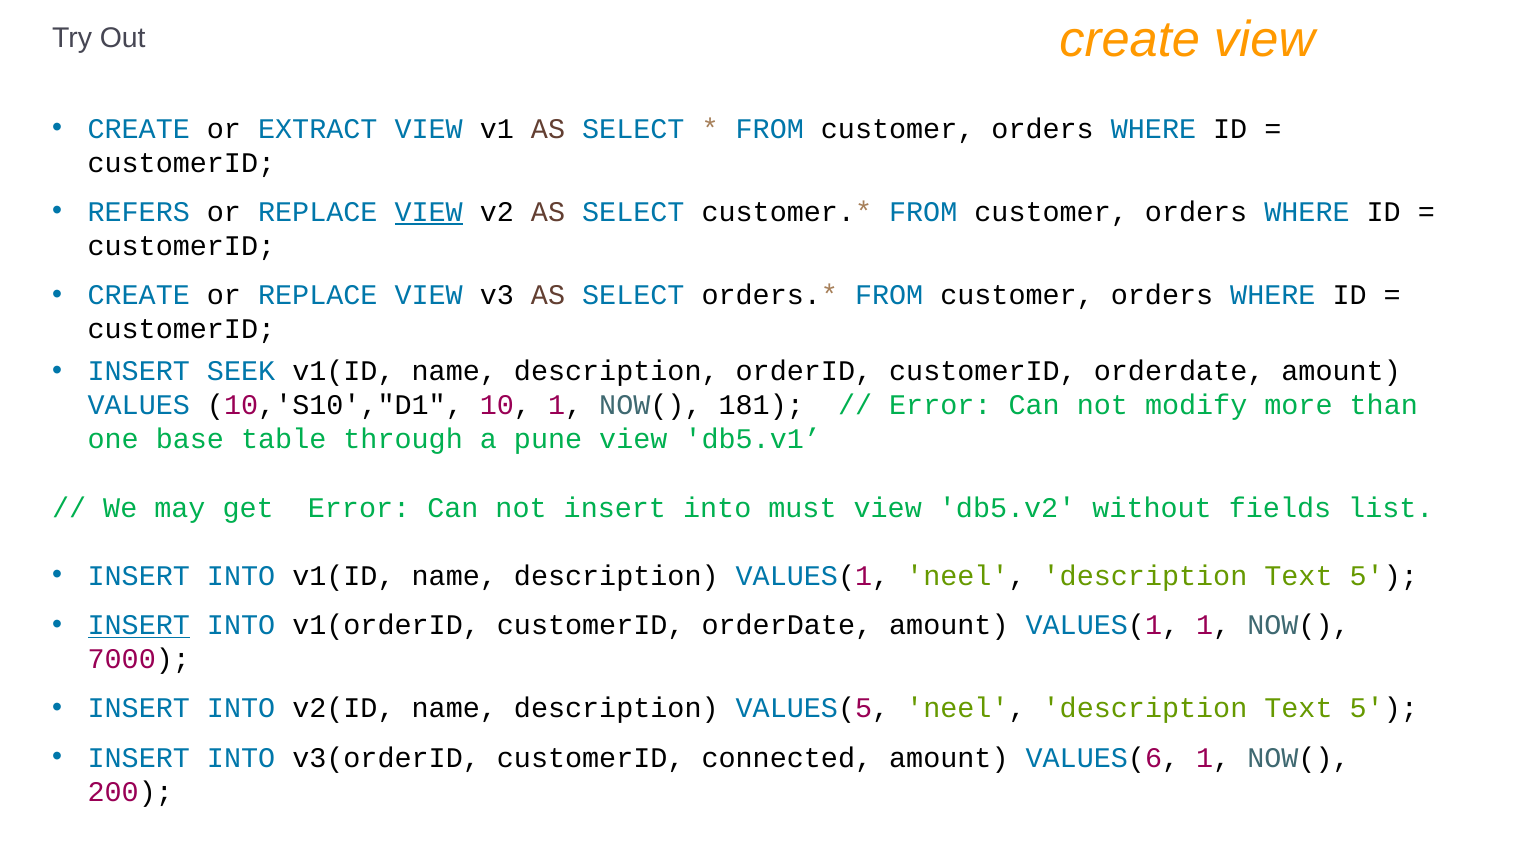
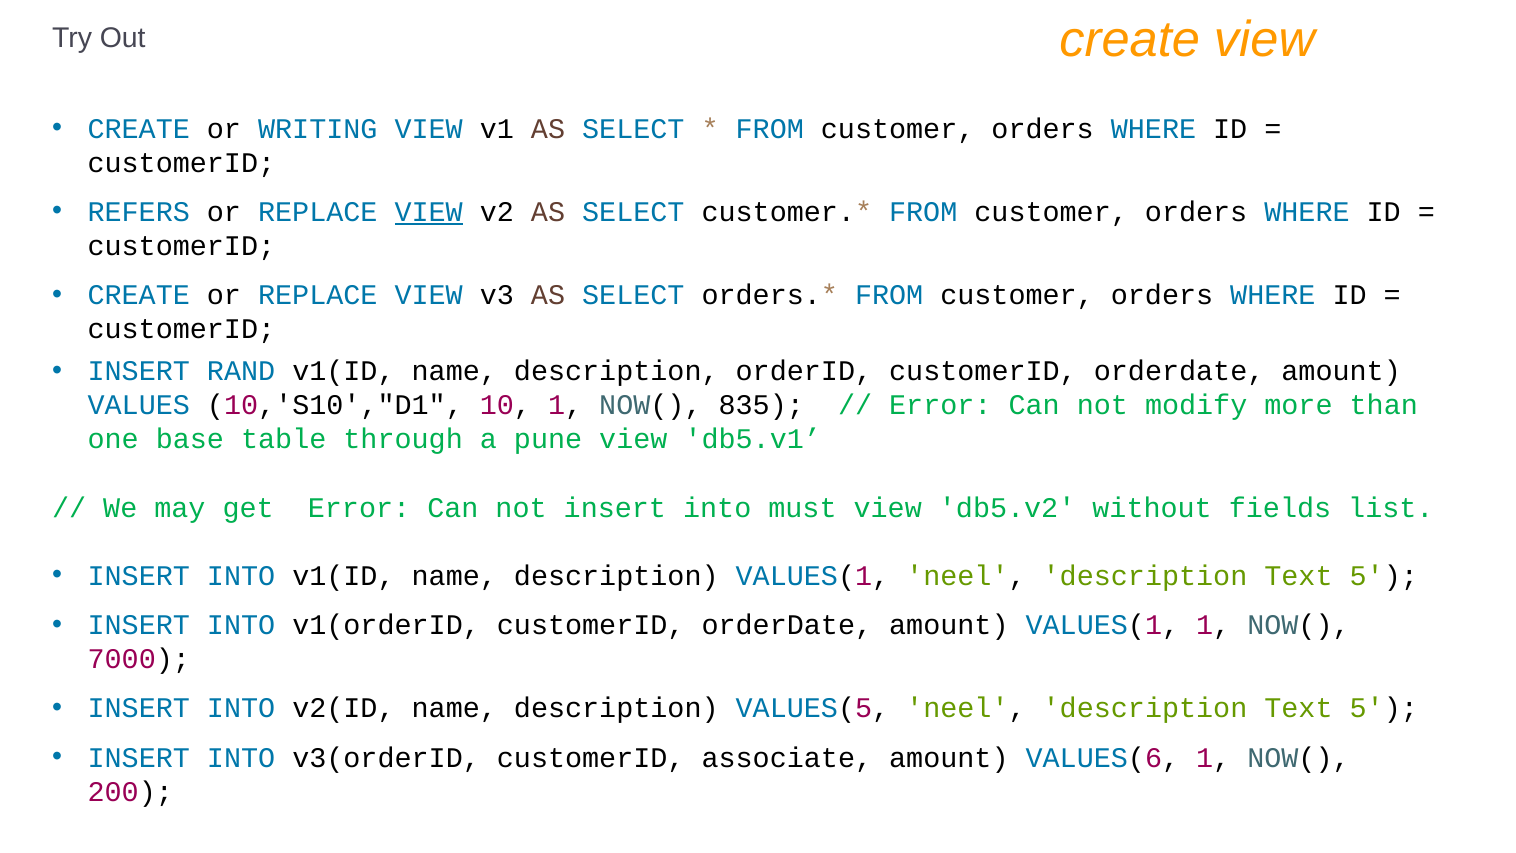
EXTRACT: EXTRACT -> WRITING
SEEK: SEEK -> RAND
181: 181 -> 835
INSERT at (139, 625) underline: present -> none
connected: connected -> associate
